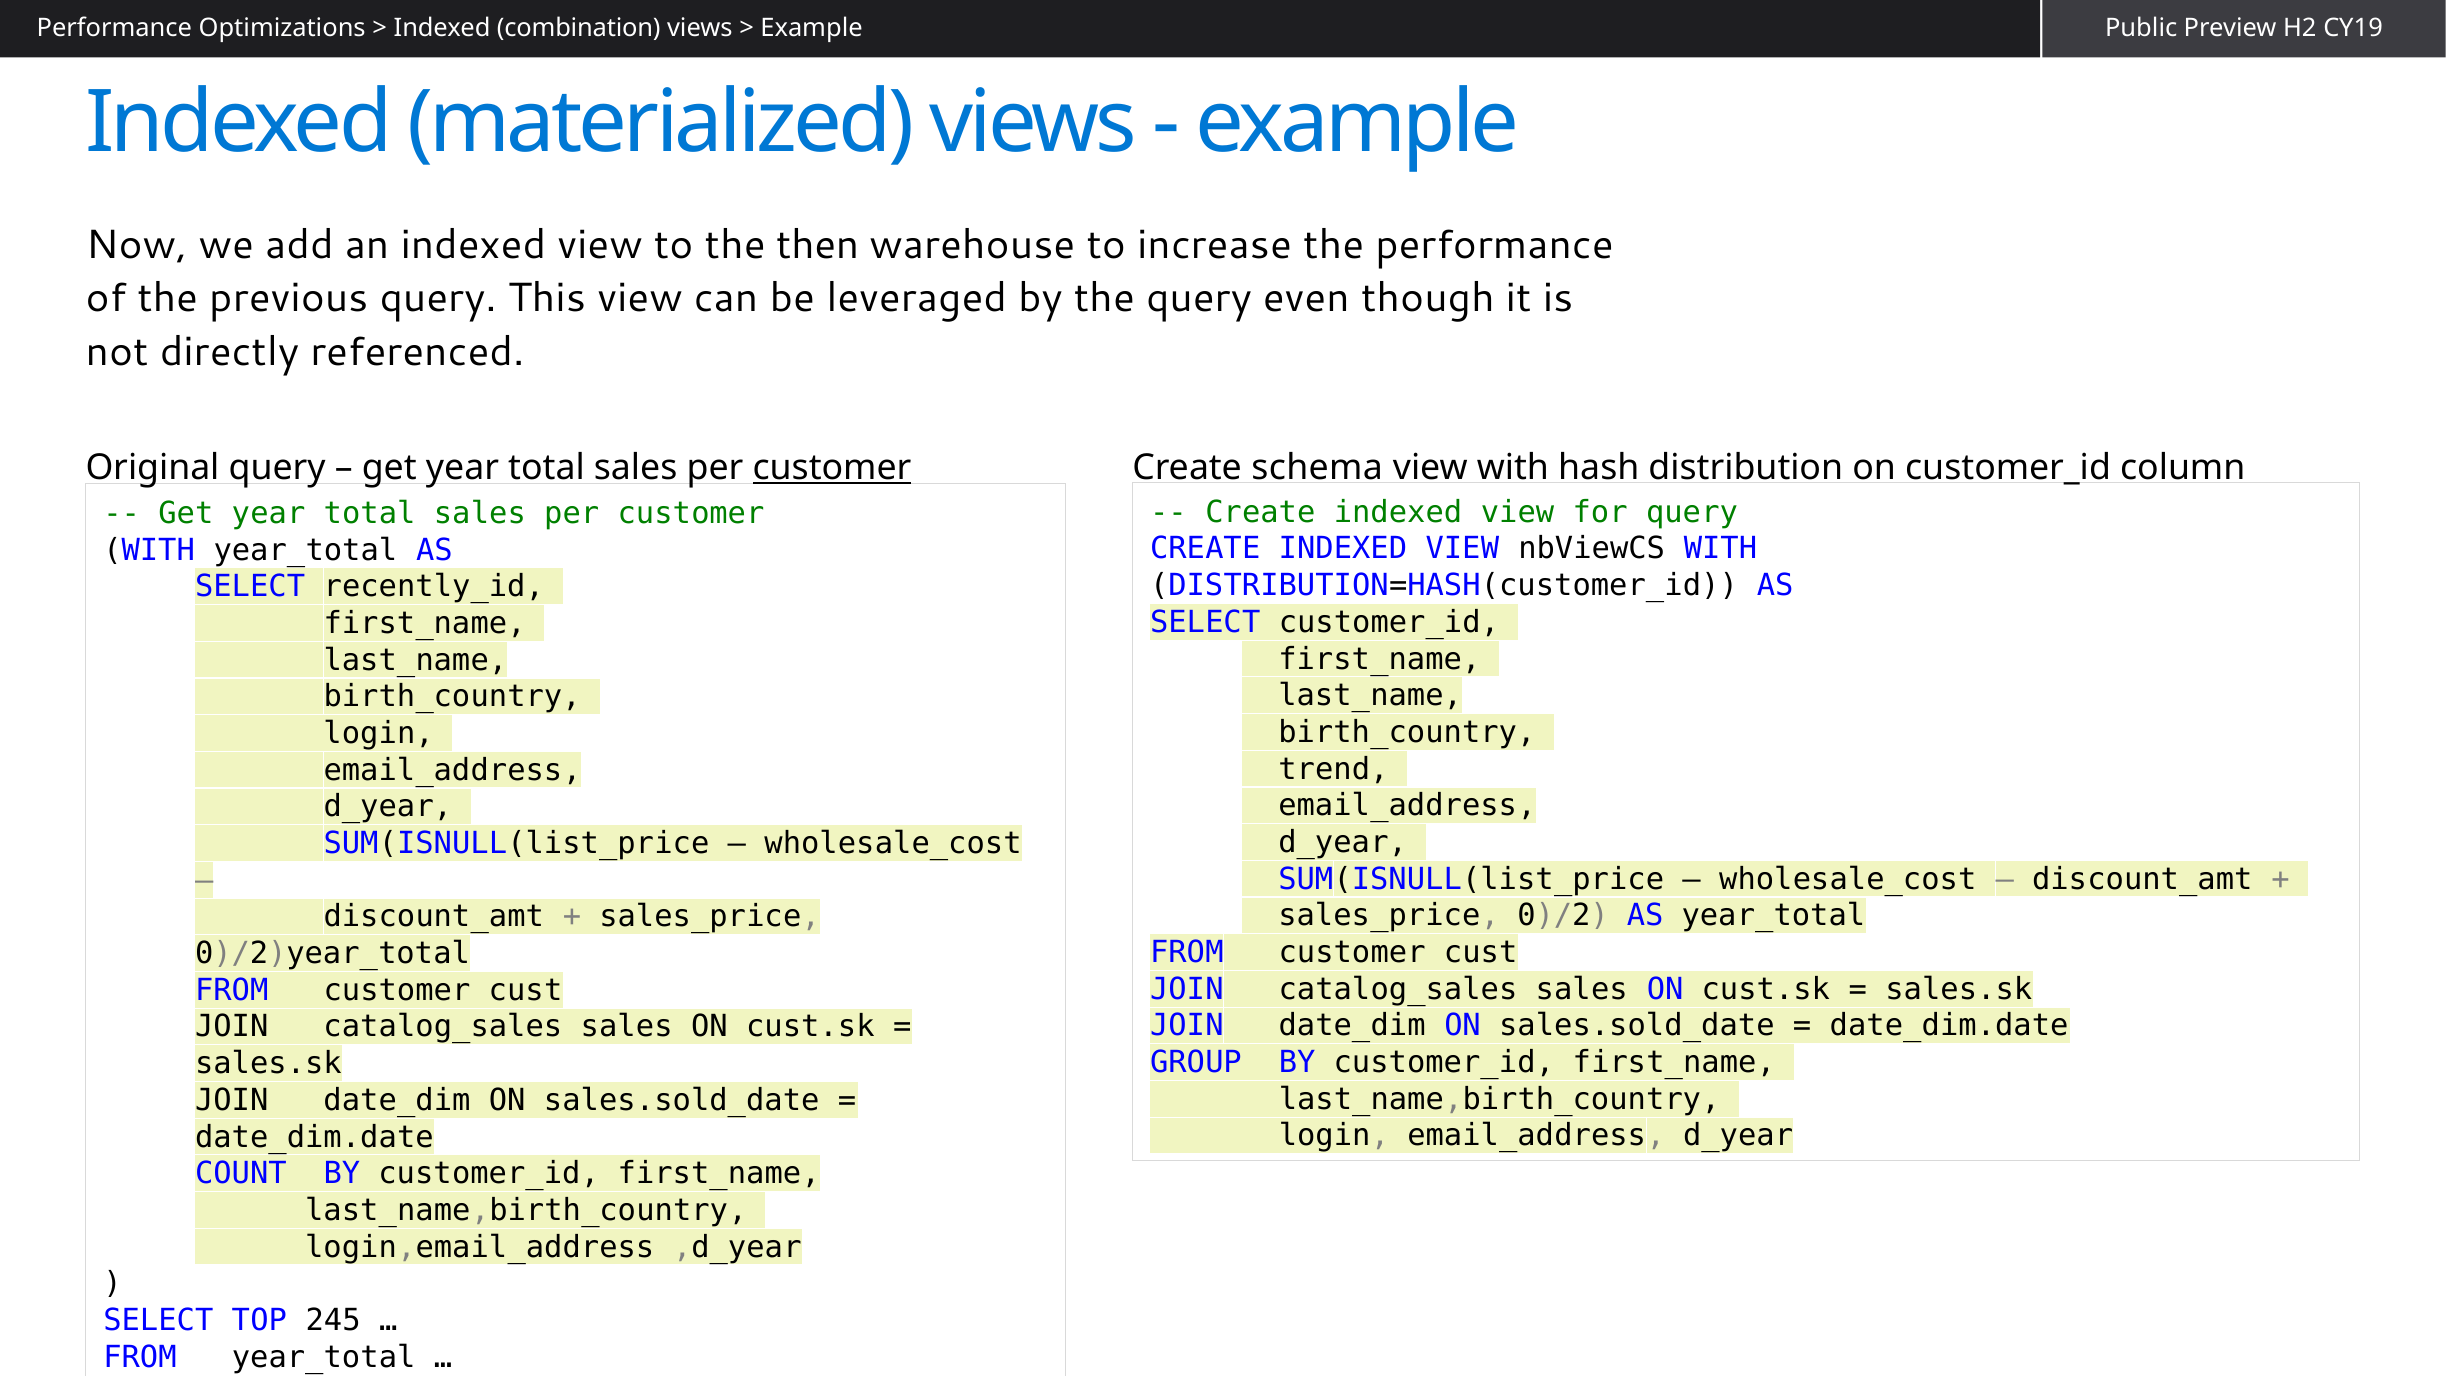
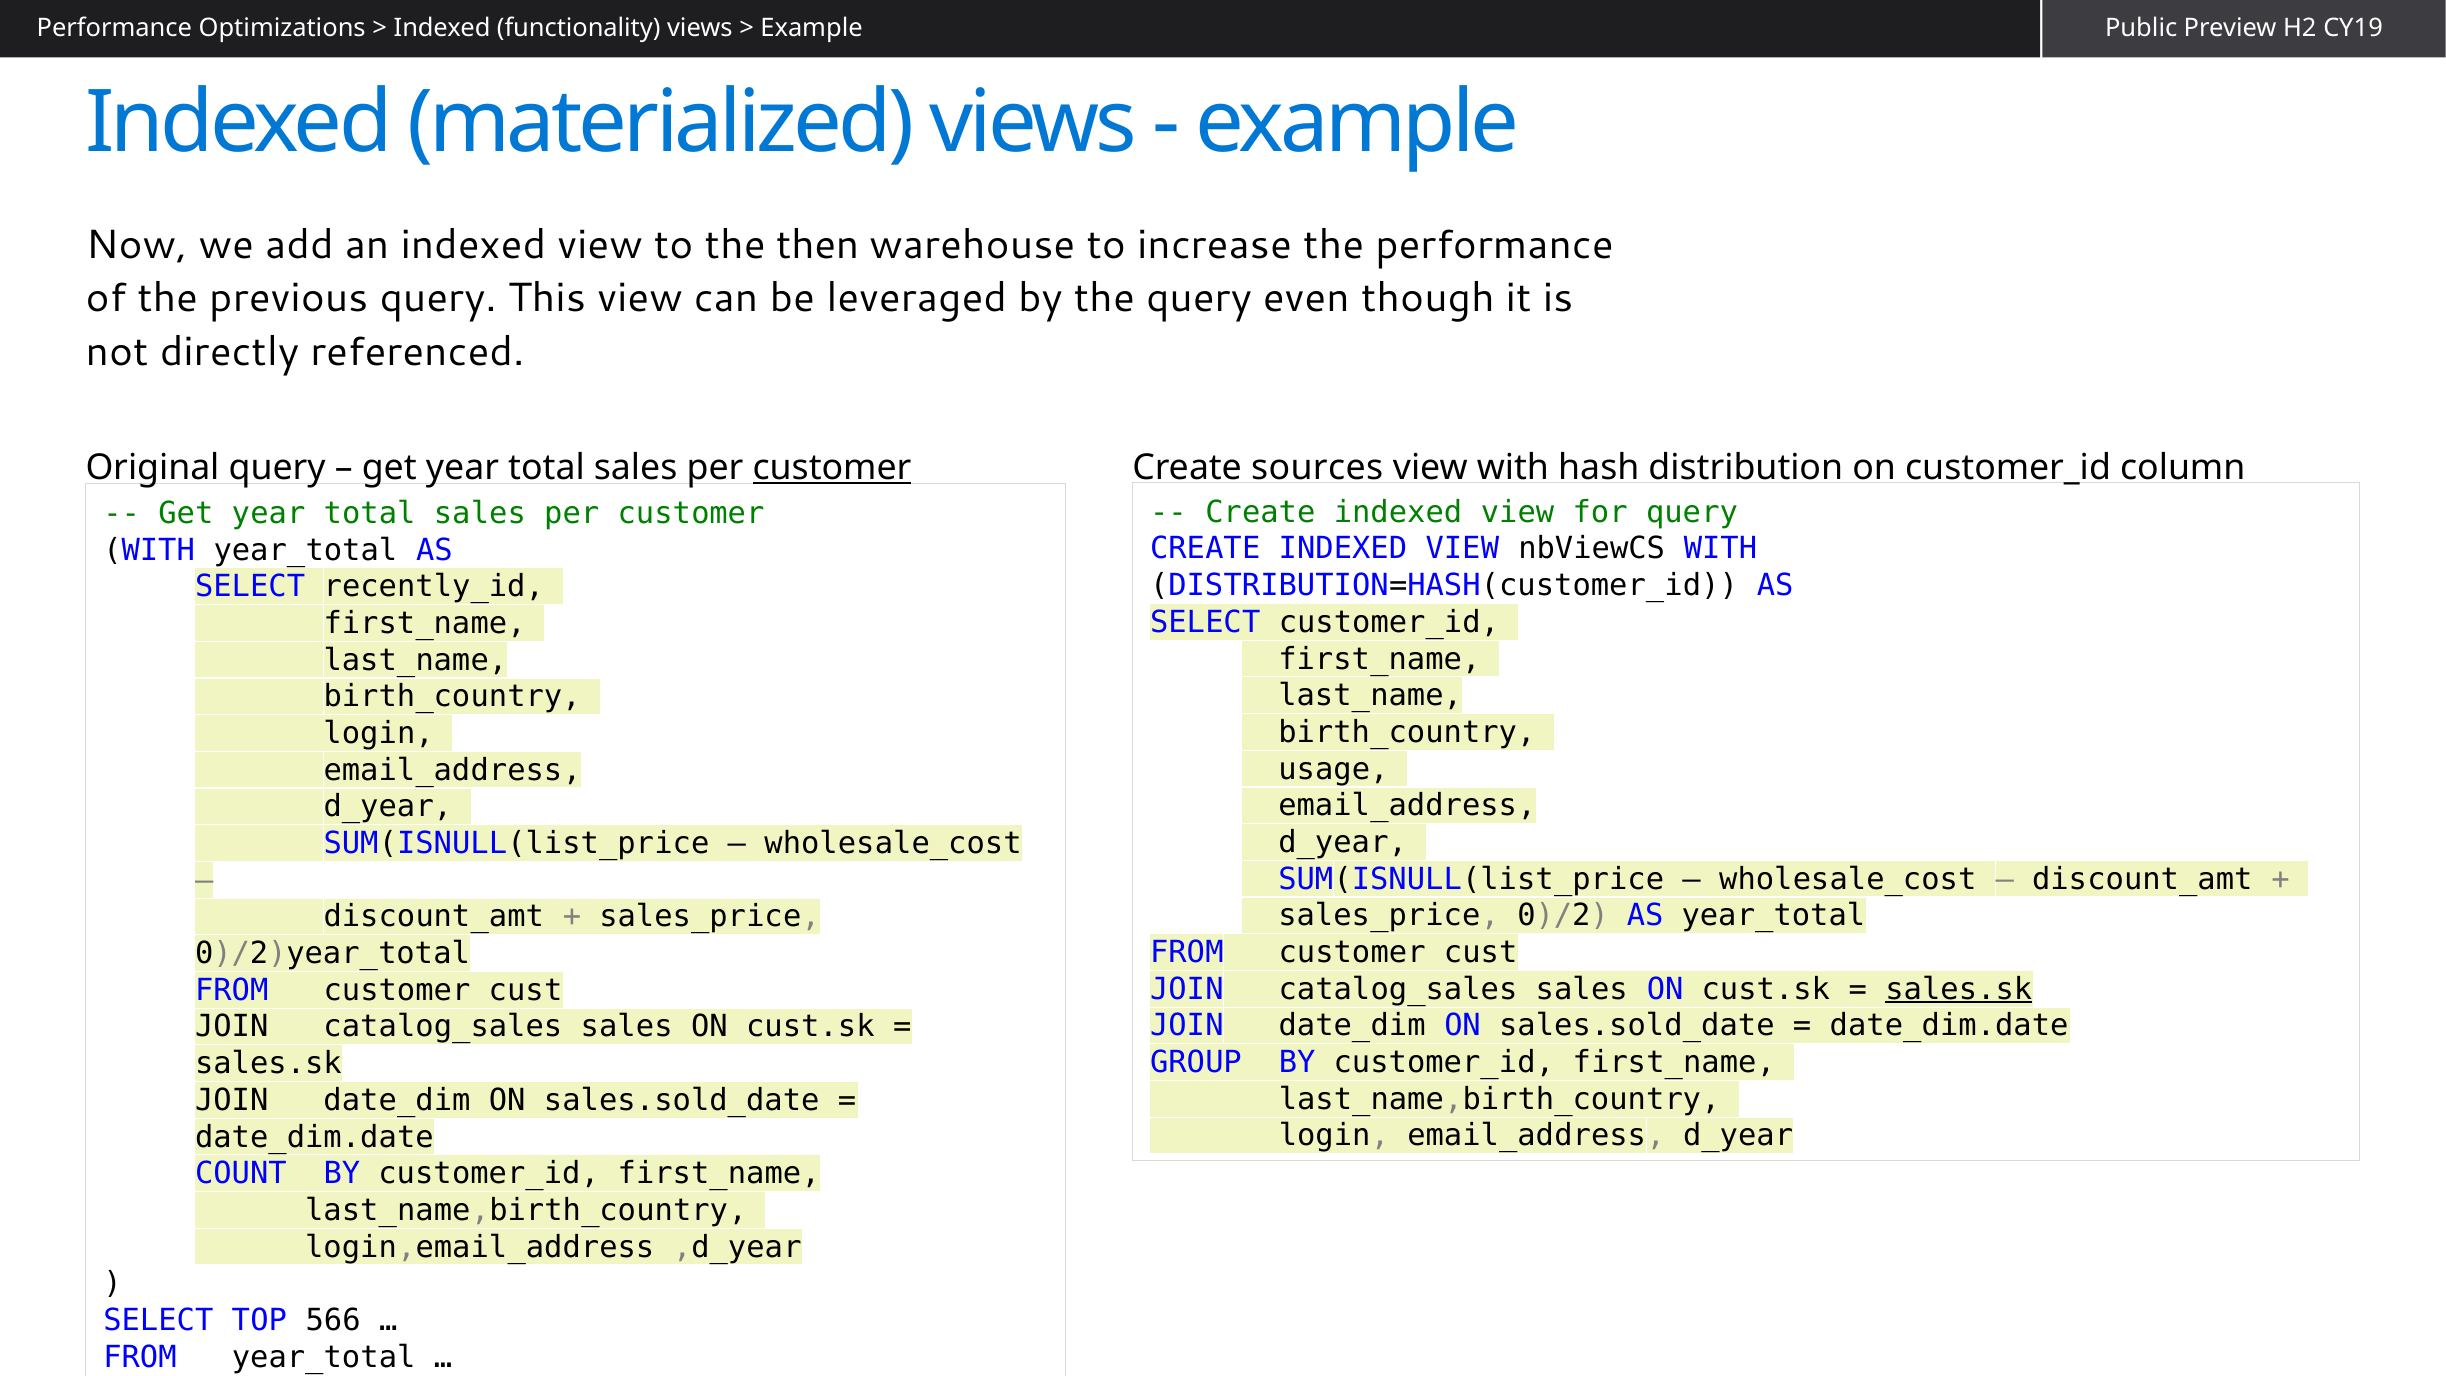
combination: combination -> functionality
schema: schema -> sources
trend: trend -> usage
sales.sk at (1959, 989) underline: none -> present
245: 245 -> 566
